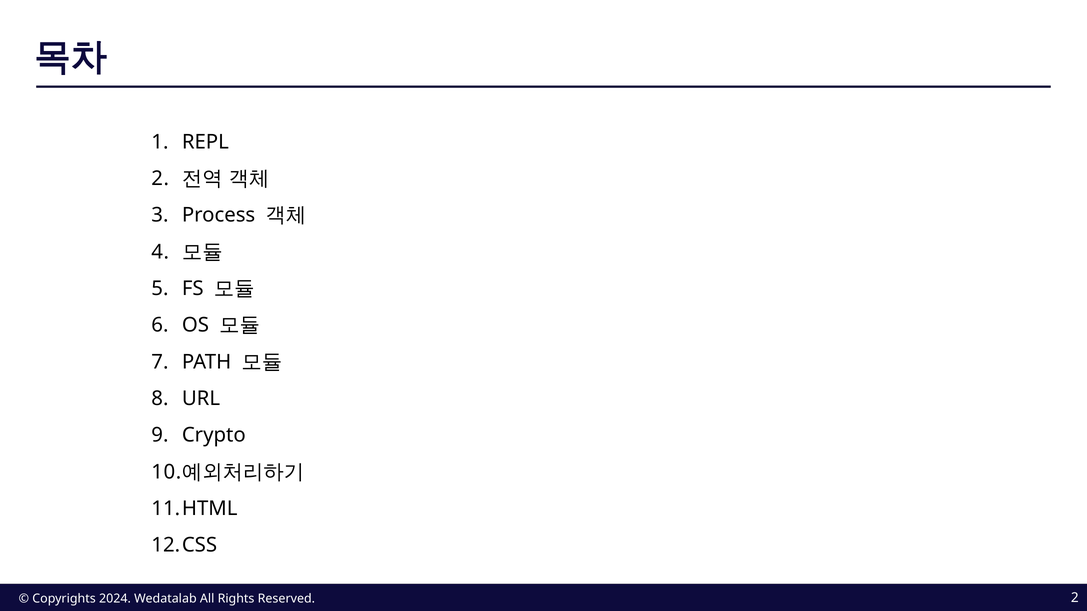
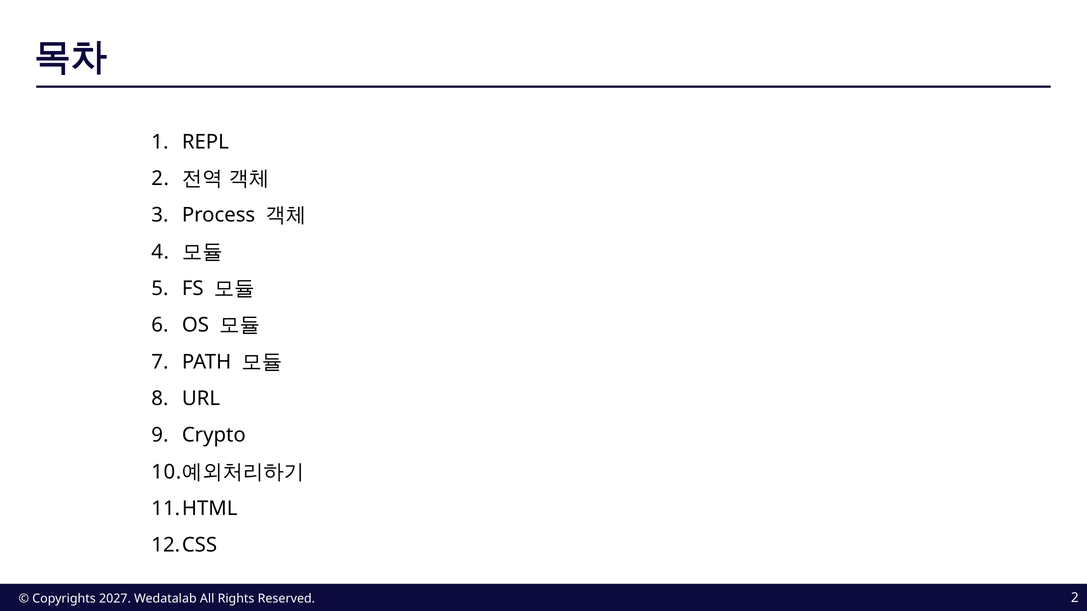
2024: 2024 -> 2027
